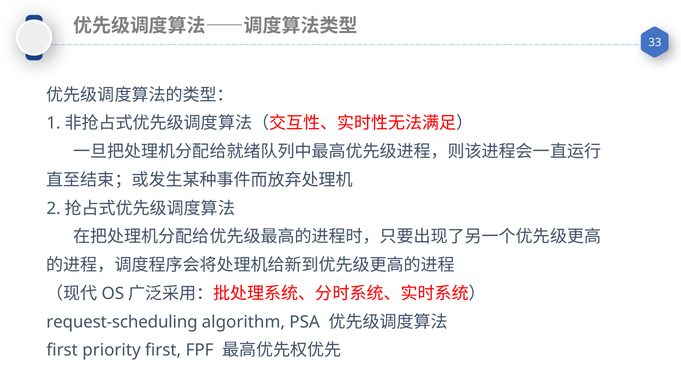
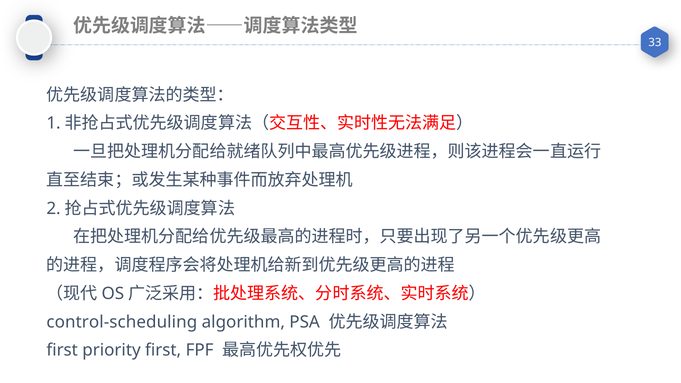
request-scheduling: request-scheduling -> control-scheduling
